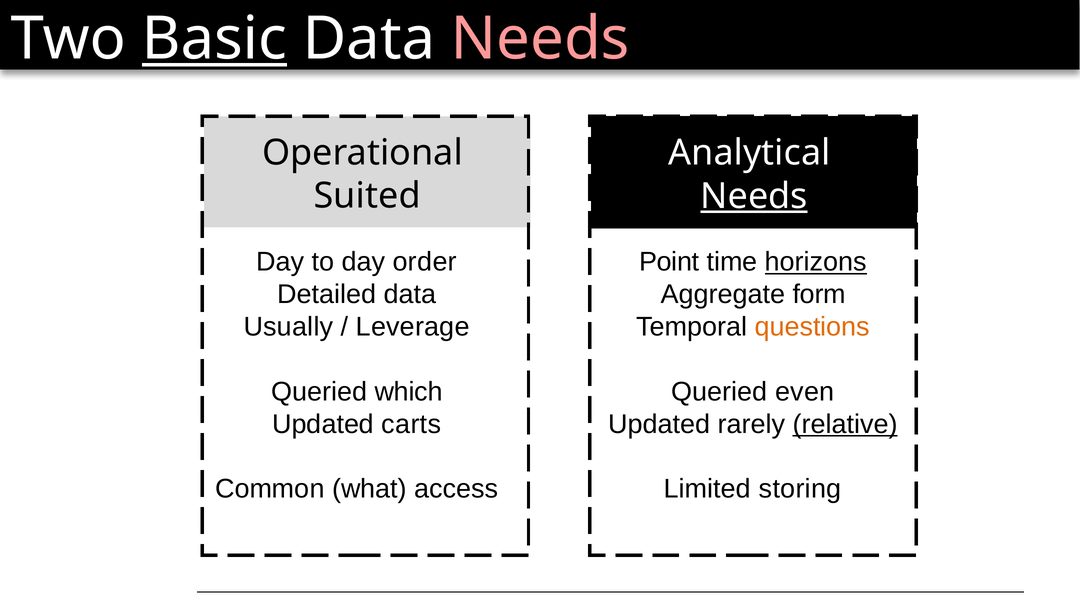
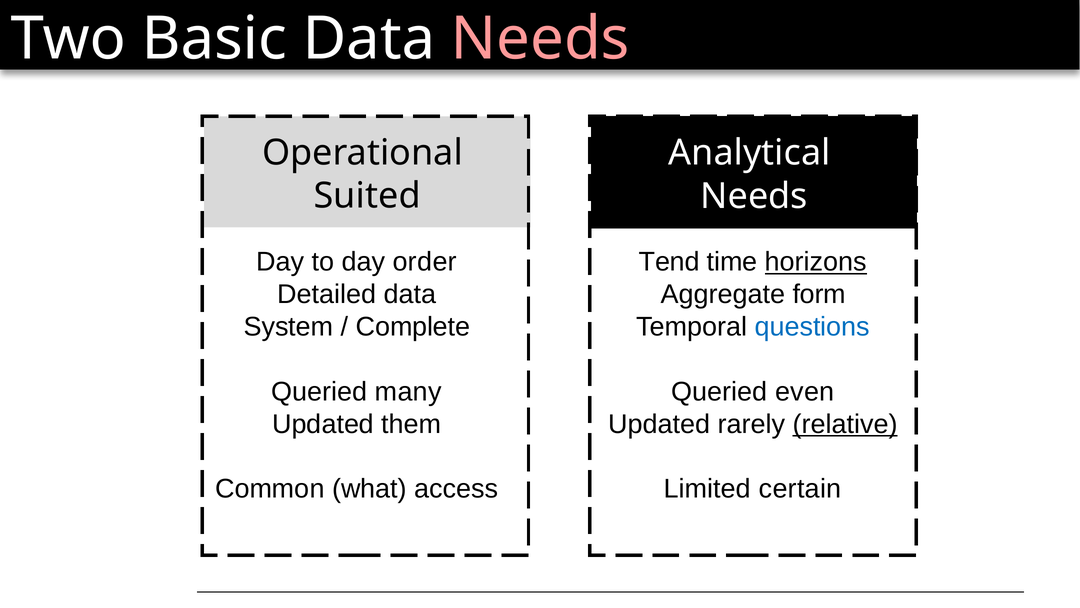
Basic underline: present -> none
Needs at (754, 196) underline: present -> none
Point: Point -> Tend
Usually: Usually -> System
Leverage: Leverage -> Complete
questions colour: orange -> blue
which: which -> many
carts: carts -> them
storing: storing -> certain
